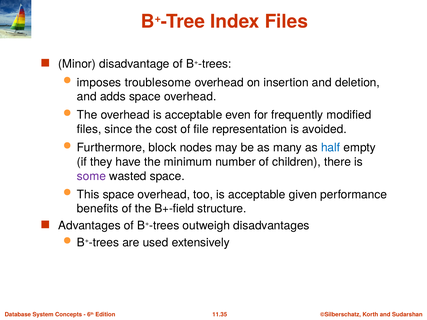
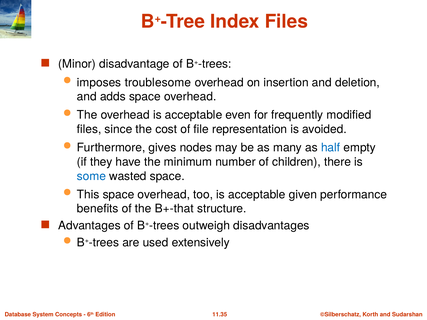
block: block -> gives
some colour: purple -> blue
B+-field: B+-field -> B+-that
